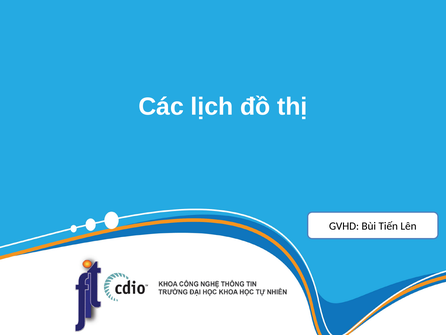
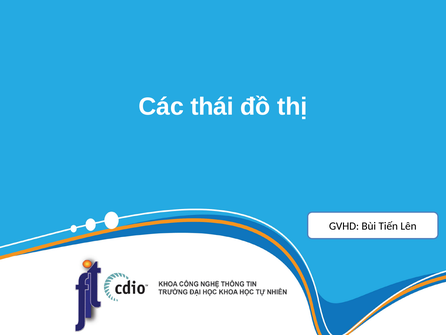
lịch: lịch -> thái
